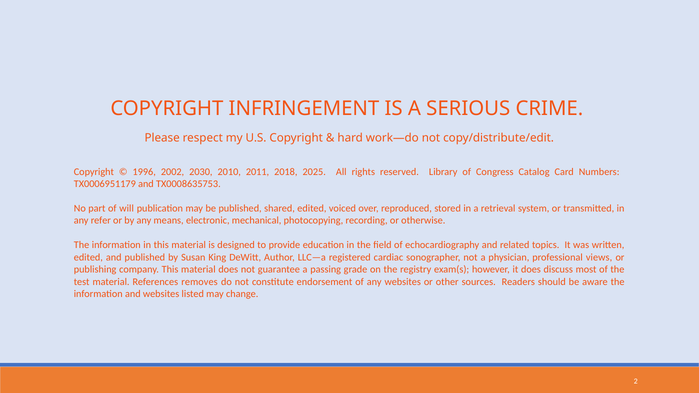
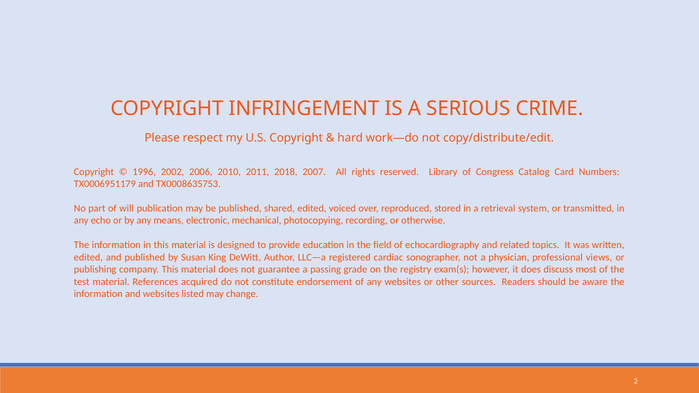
2030: 2030 -> 2006
2025: 2025 -> 2007
refer: refer -> echo
removes: removes -> acquired
